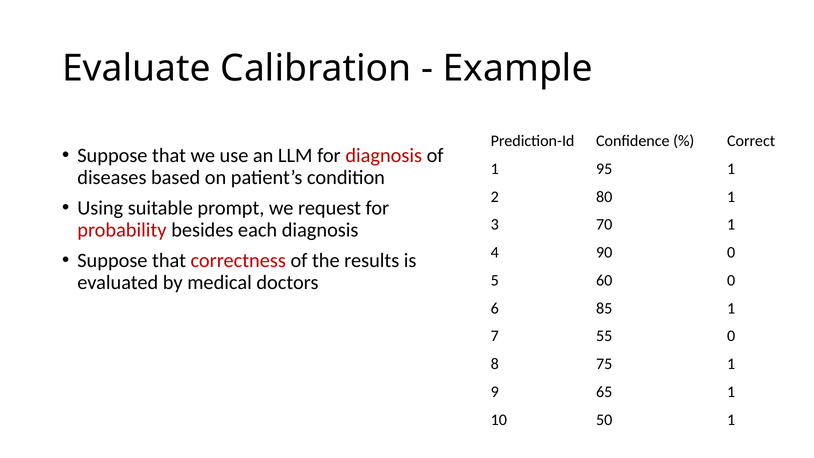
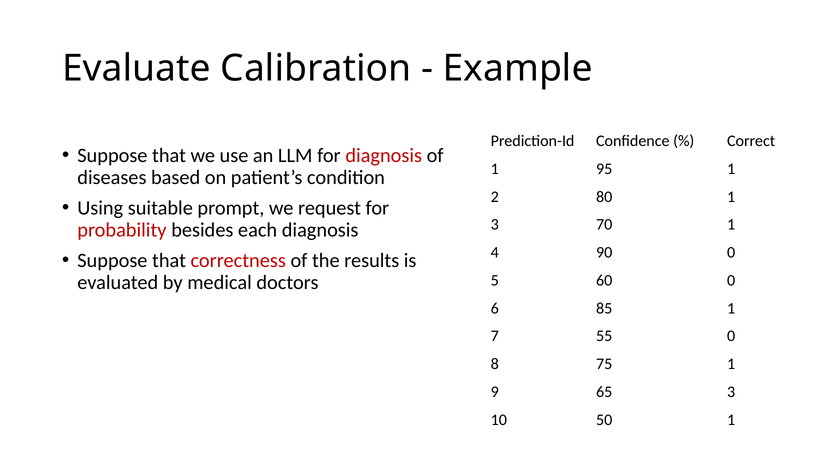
65 1: 1 -> 3
